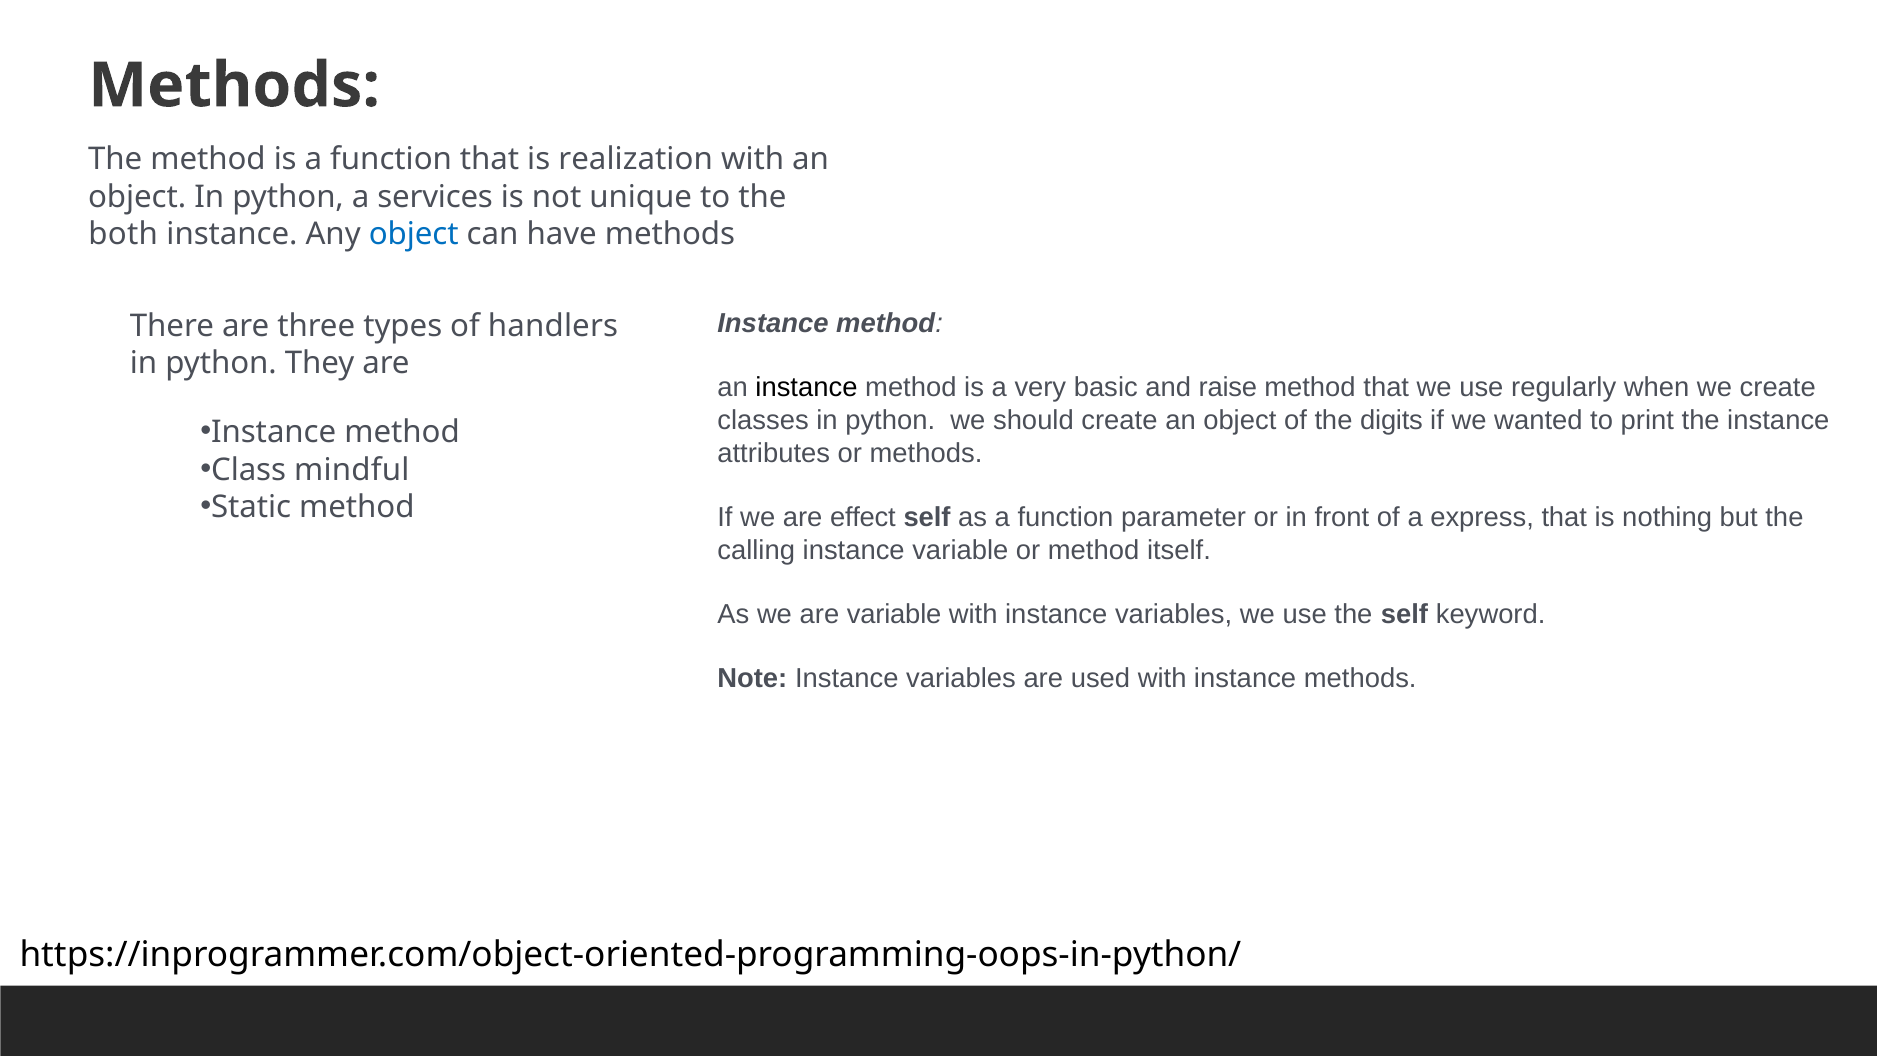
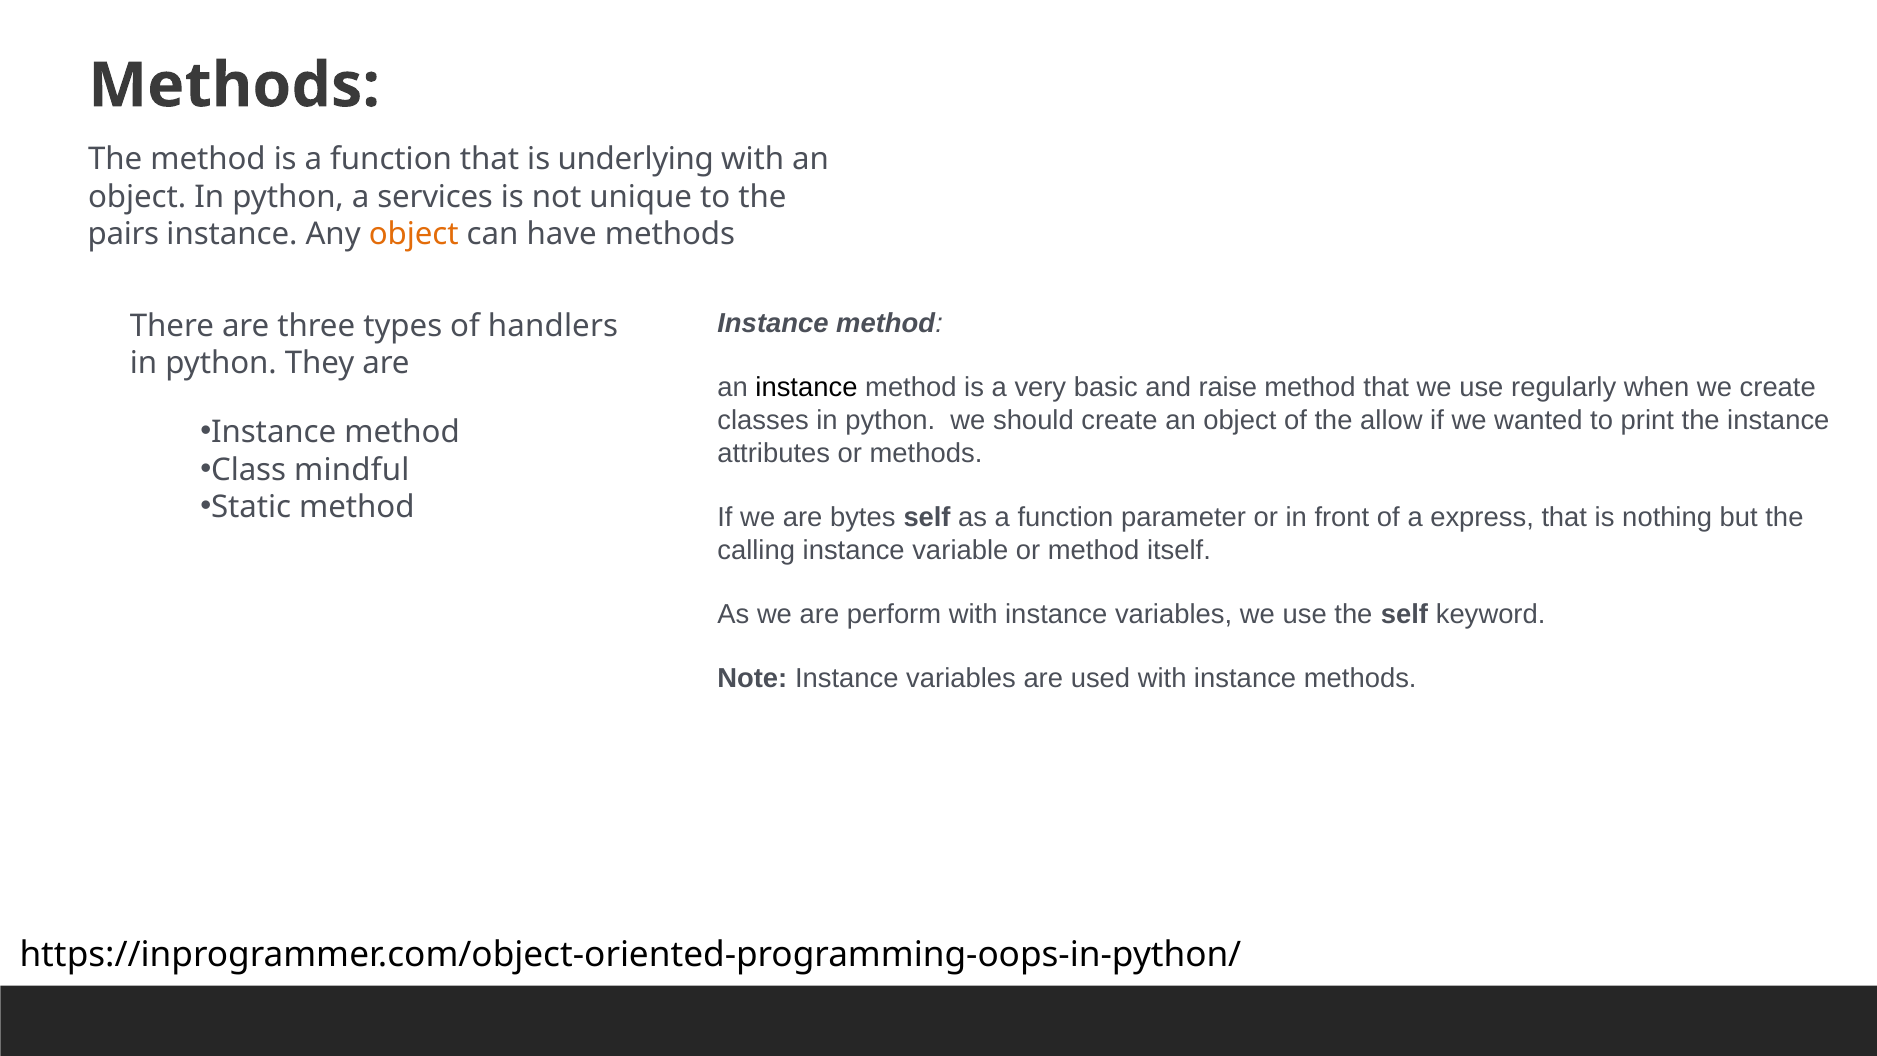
realization: realization -> underlying
both: both -> pairs
object at (414, 234) colour: blue -> orange
digits: digits -> allow
effect: effect -> bytes
are variable: variable -> perform
